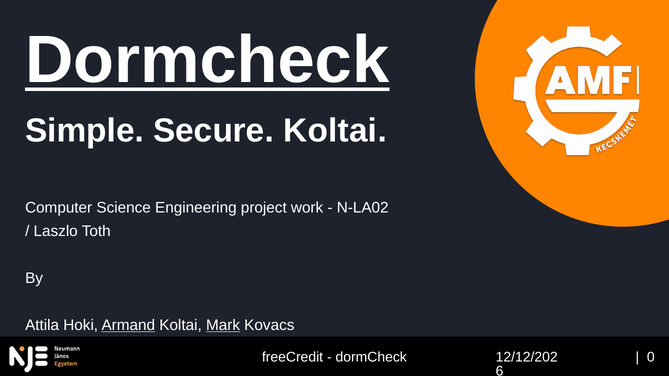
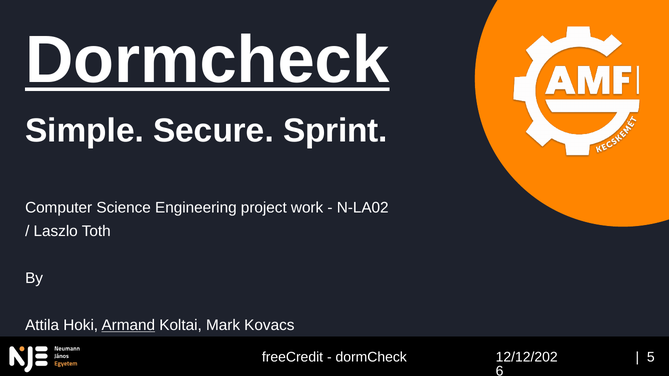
Secure Koltai: Koltai -> Sprint
Mark underline: present -> none
0: 0 -> 5
